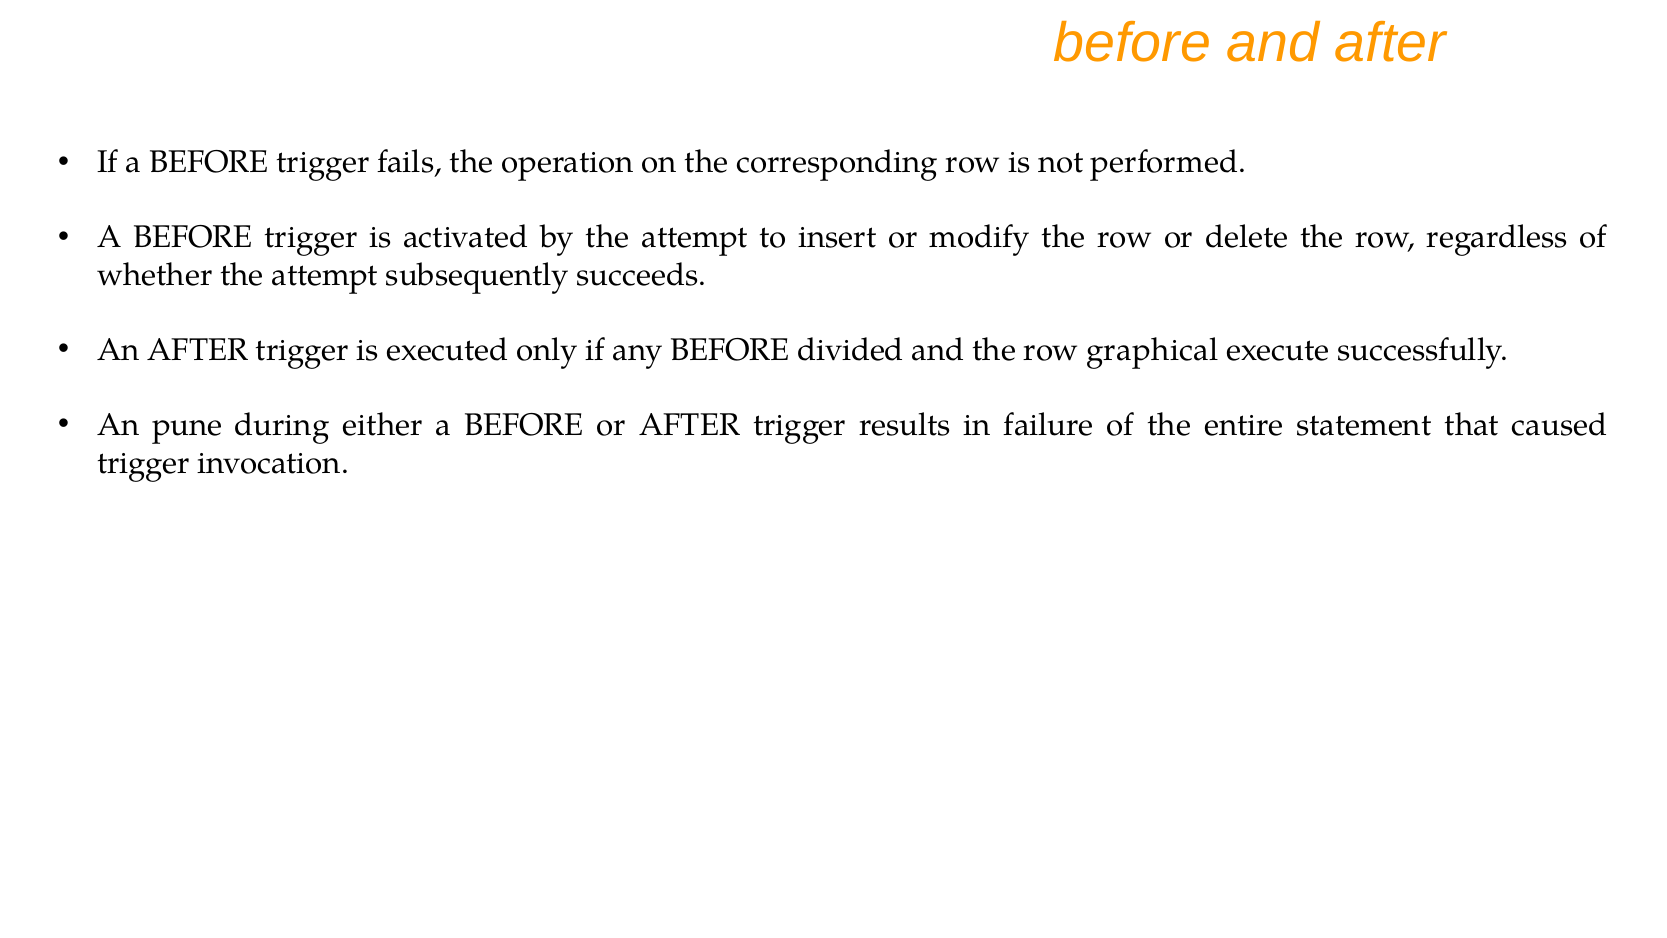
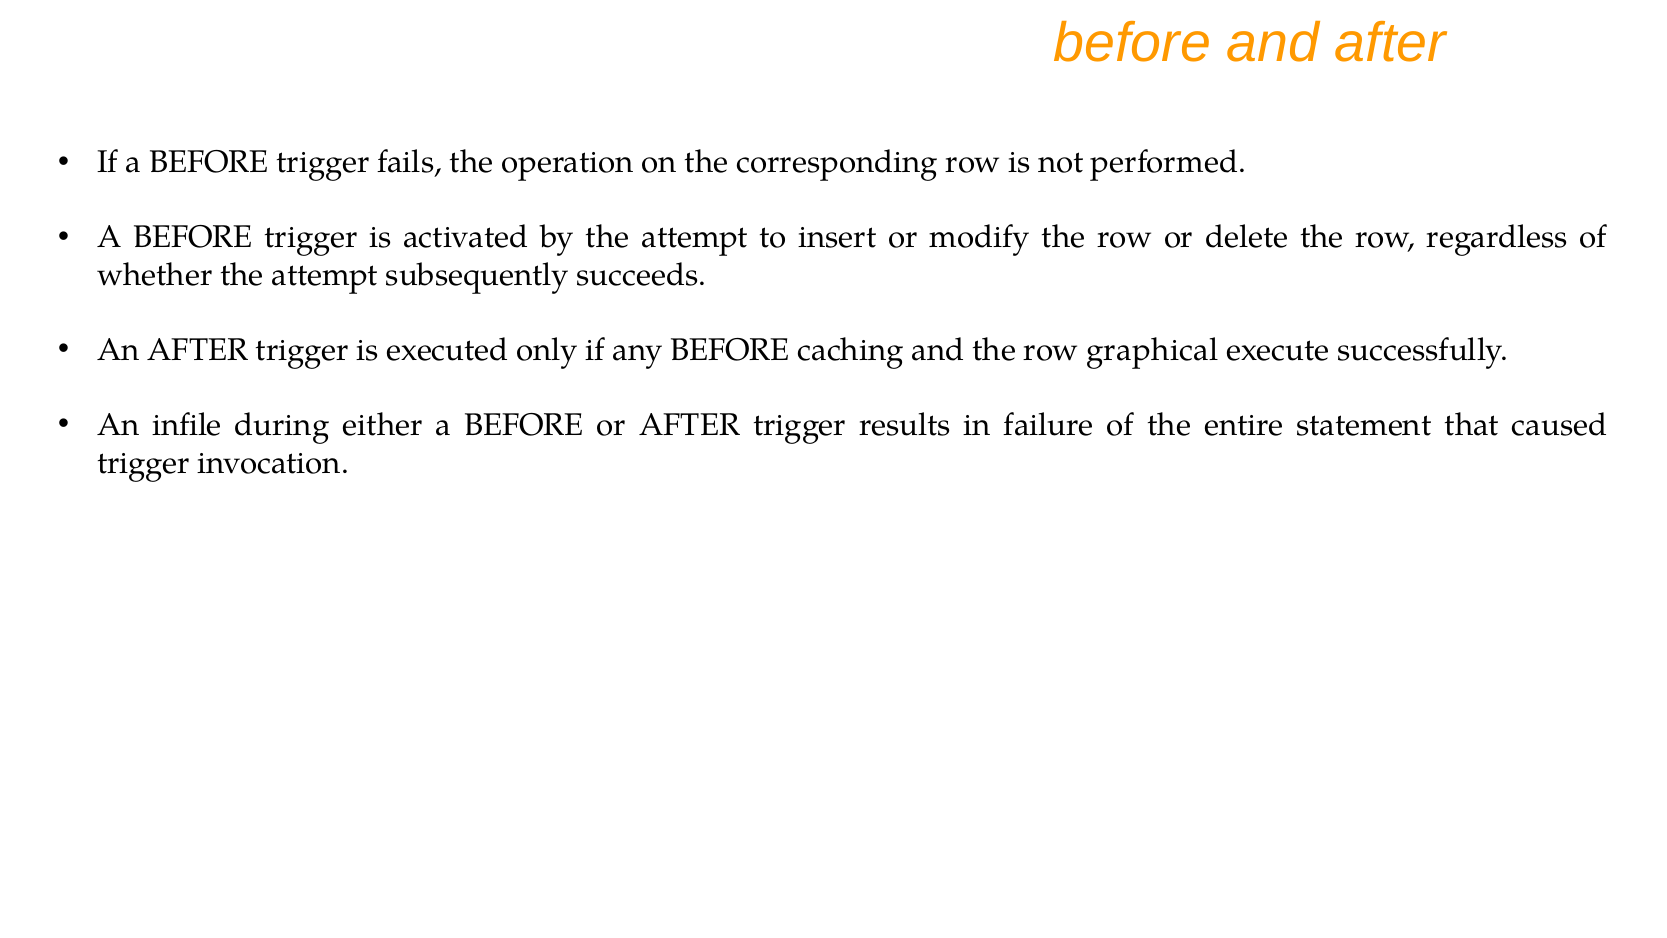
divided: divided -> caching
pune: pune -> infile
